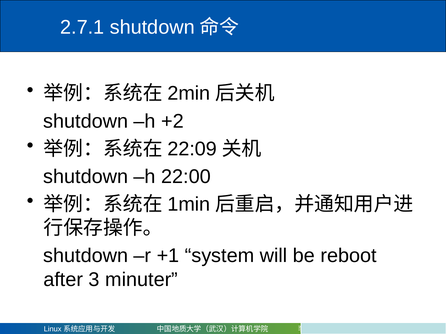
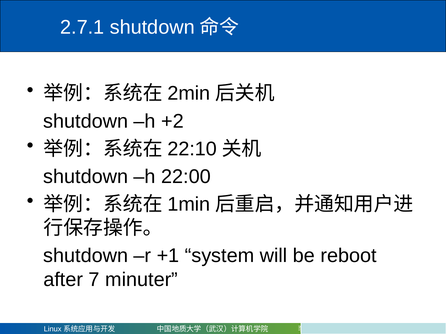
22:09: 22:09 -> 22:10
3: 3 -> 7
